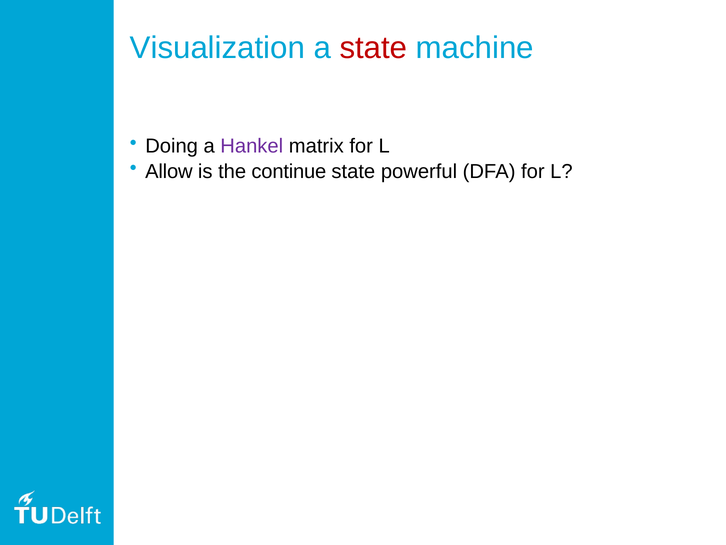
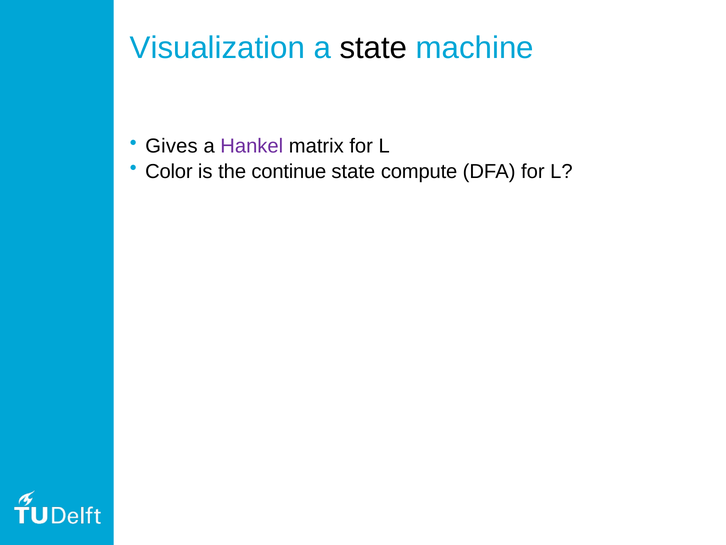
state at (374, 48) colour: red -> black
Doing: Doing -> Gives
Allow: Allow -> Color
powerful: powerful -> compute
